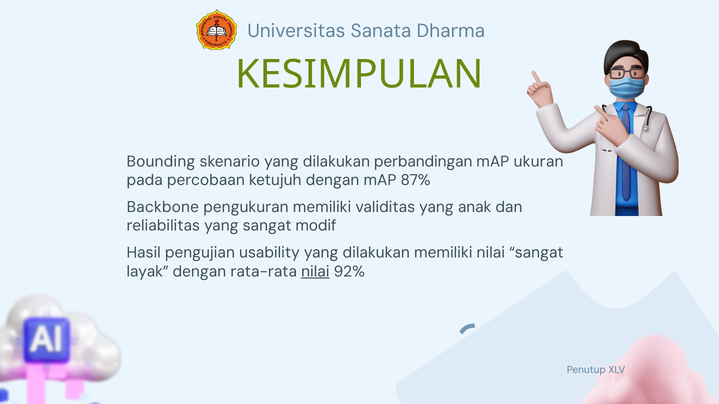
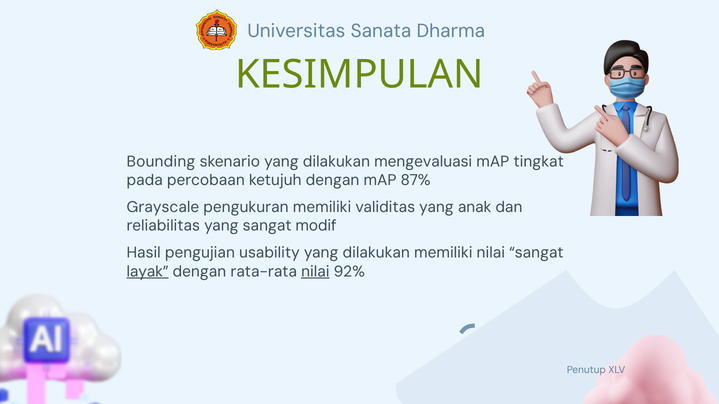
perbandingan: perbandingan -> mengevaluasi
ukuran: ukuran -> tingkat
Backbone: Backbone -> Grayscale
layak underline: none -> present
